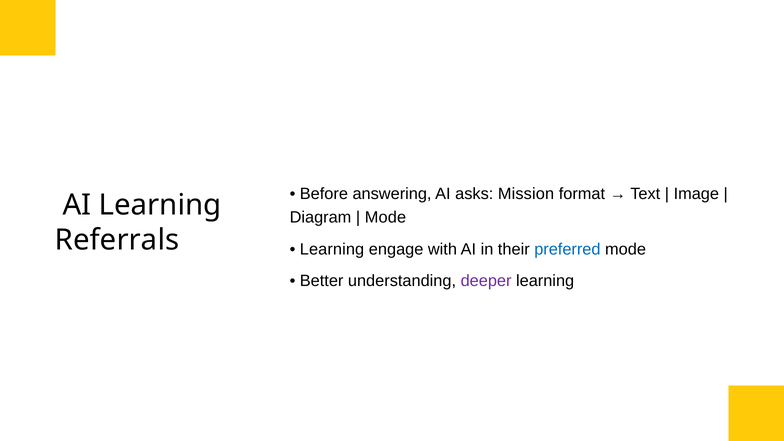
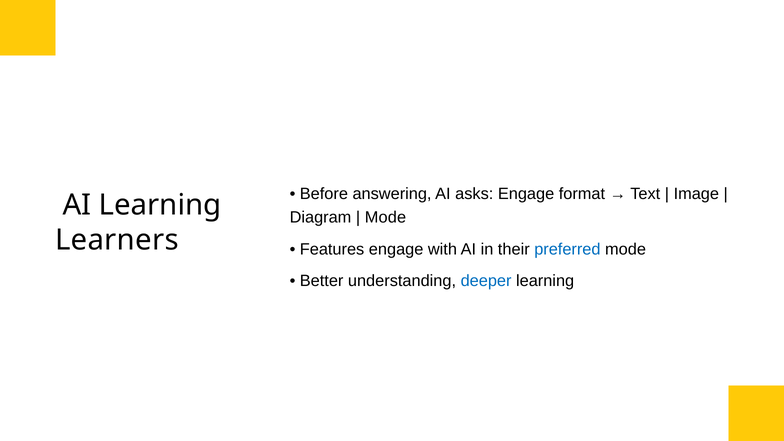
asks Mission: Mission -> Engage
Referrals: Referrals -> Learners
Learning at (332, 249): Learning -> Features
deeper colour: purple -> blue
